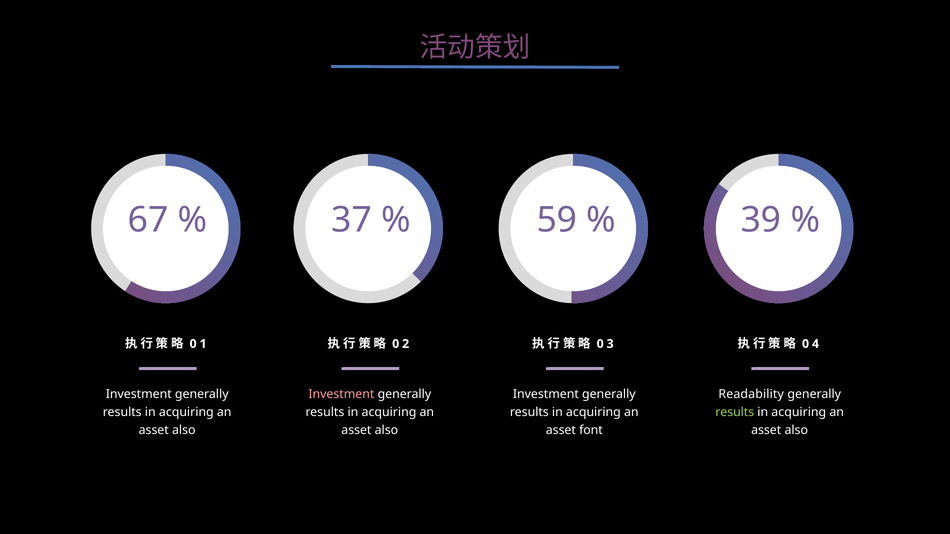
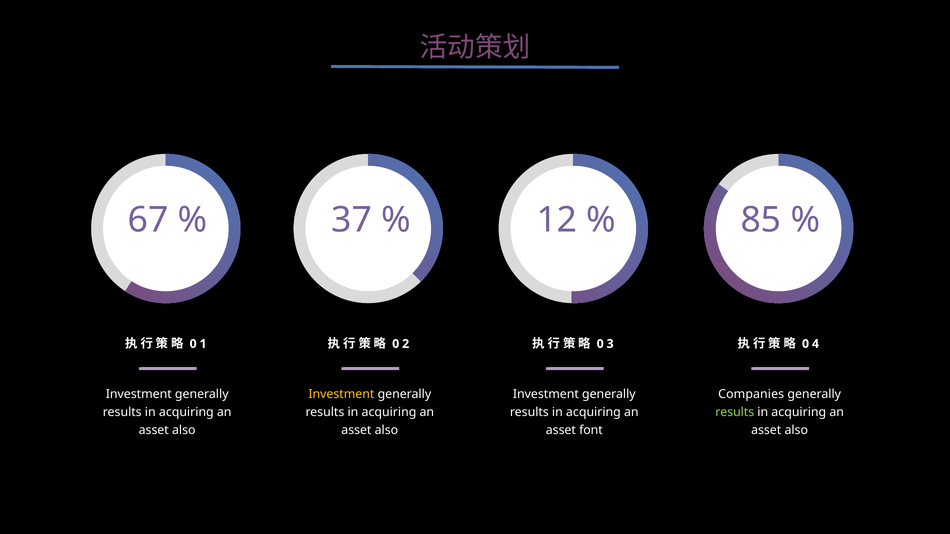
59: 59 -> 12
39: 39 -> 85
Investment at (341, 394) colour: pink -> yellow
Readability: Readability -> Companies
